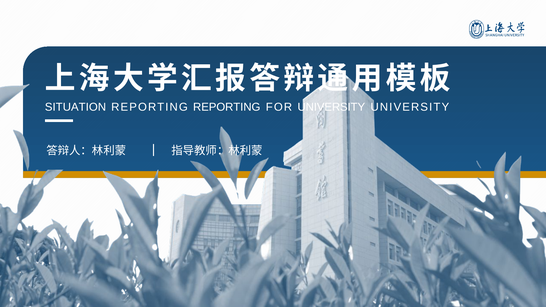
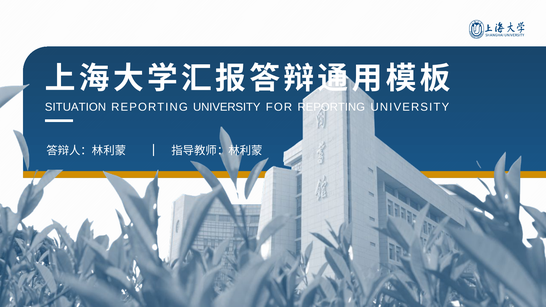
REPORTING at (227, 107): REPORTING -> UNIVERSITY
FOR UNIVERSITY: UNIVERSITY -> REPORTING
